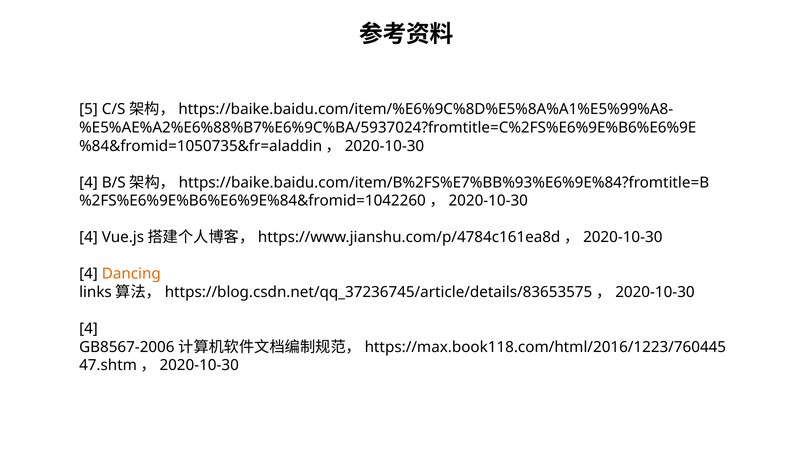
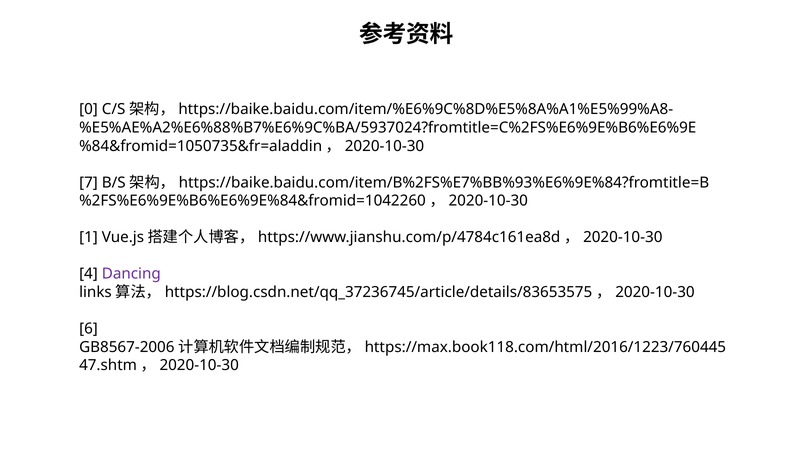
5: 5 -> 0
4 at (89, 182): 4 -> 7
4 at (89, 237): 4 -> 1
Dancing colour: orange -> purple
4 at (89, 329): 4 -> 6
